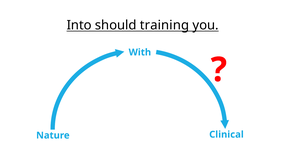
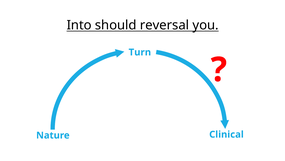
training: training -> reversal
With: With -> Turn
